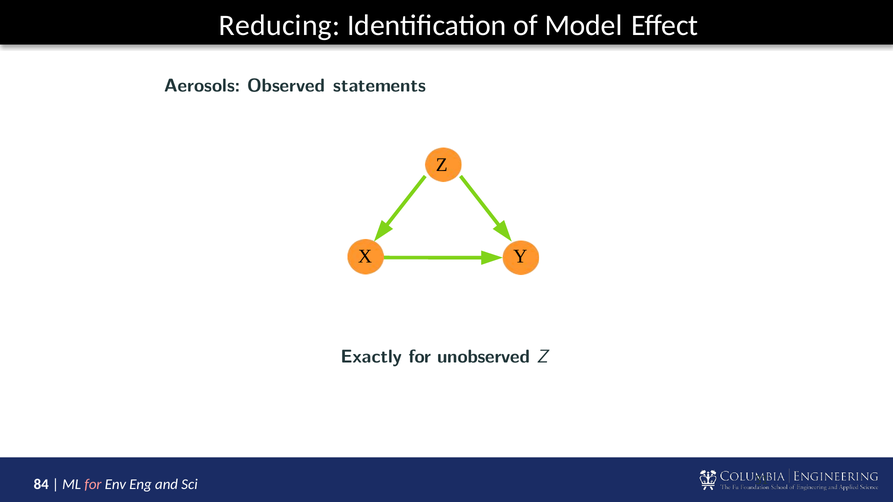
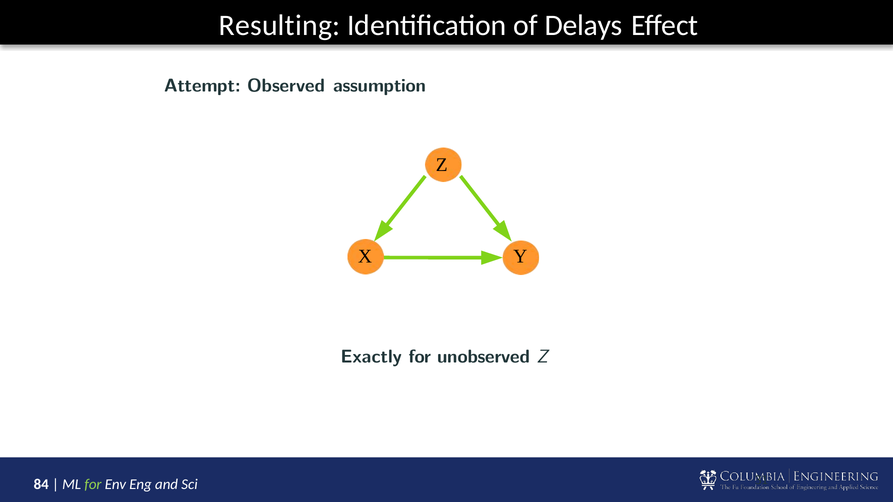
Reducing: Reducing -> Resulting
Model: Model -> Delays
Aerosols: Aerosols -> Attempt
statements: statements -> assumption
for at (93, 485) colour: pink -> light green
